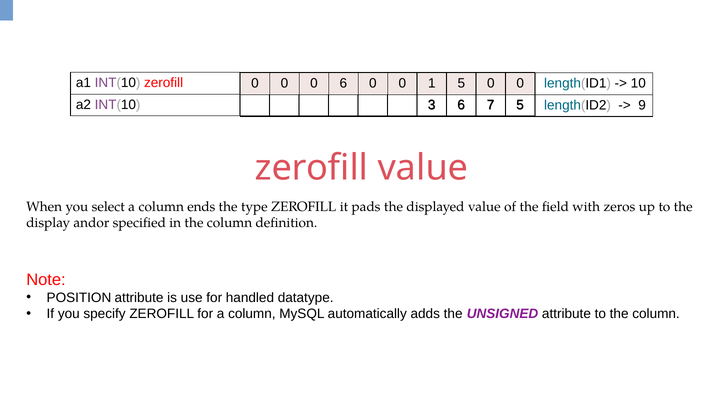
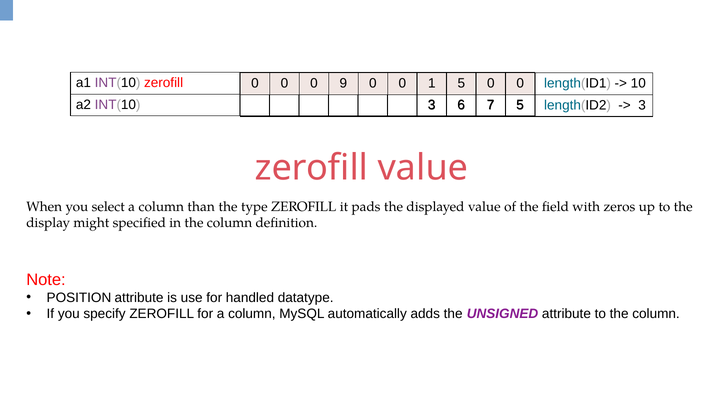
0 6: 6 -> 9
9 at (642, 105): 9 -> 3
ends: ends -> than
andor: andor -> might
